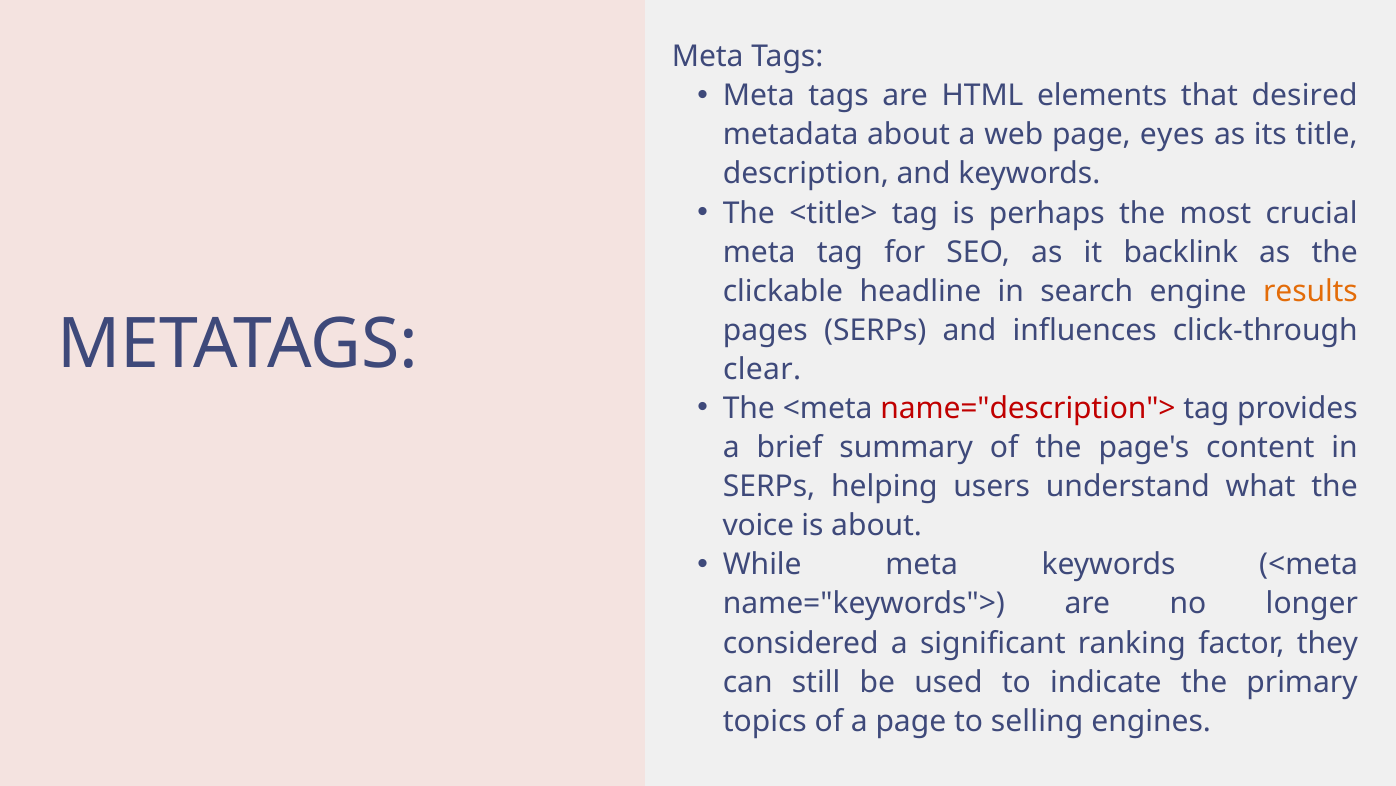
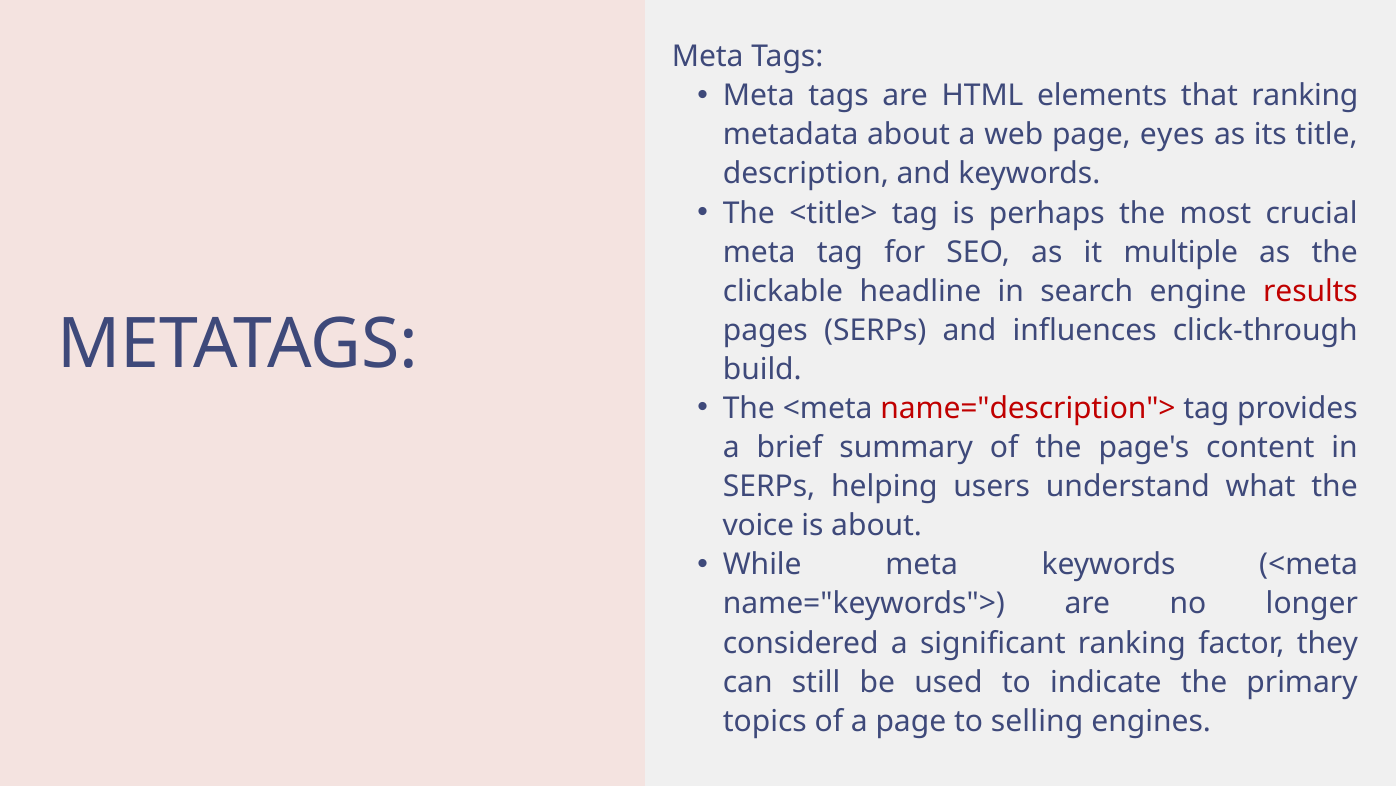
that desired: desired -> ranking
backlink: backlink -> multiple
results colour: orange -> red
clear: clear -> build
